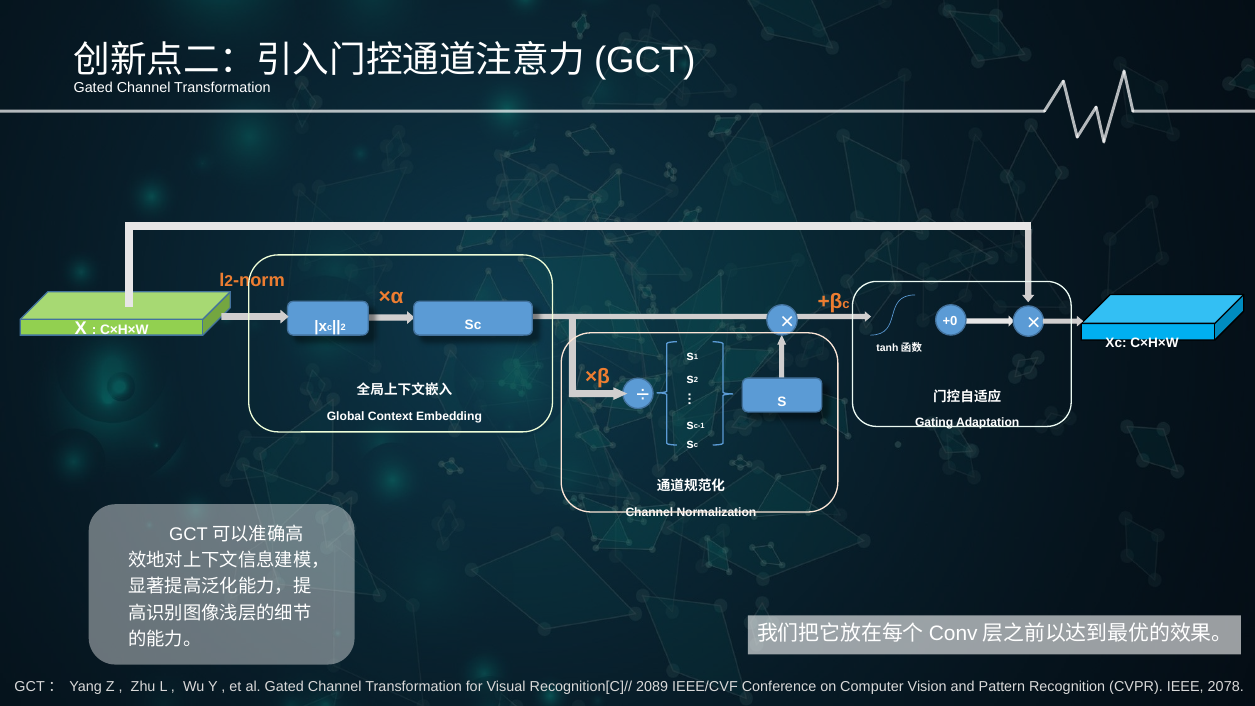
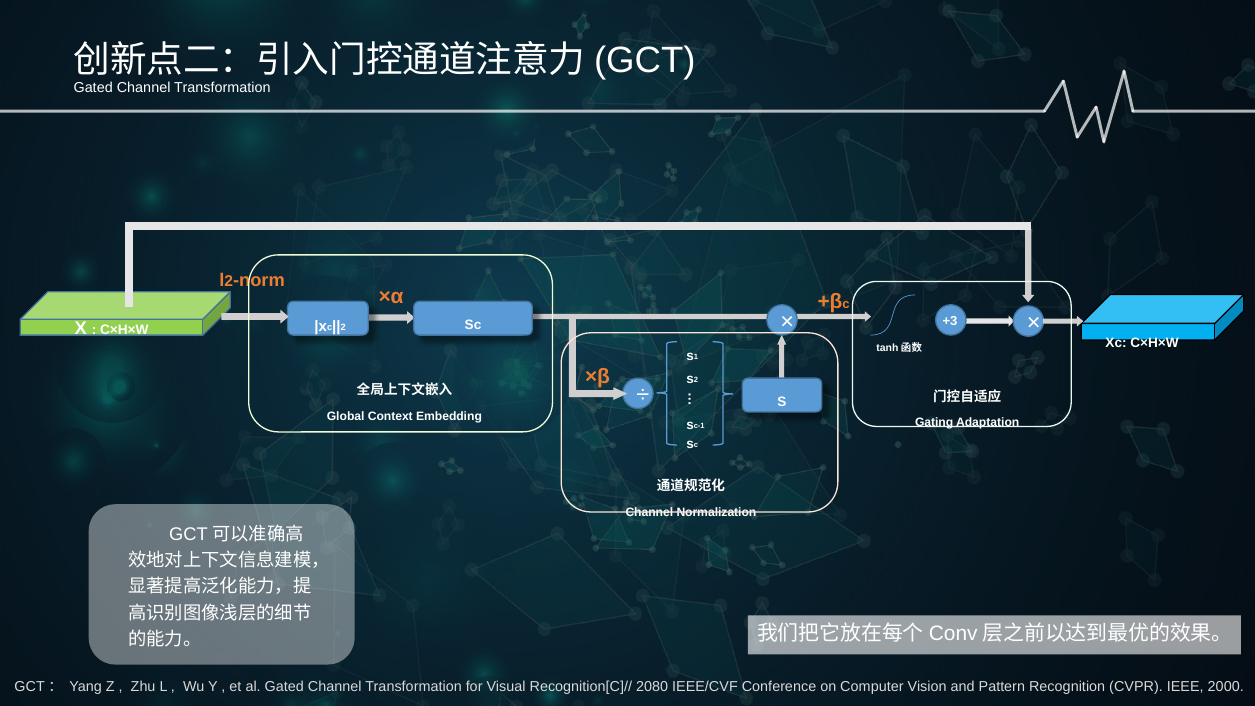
+0: +0 -> +3
2089: 2089 -> 2080
2078: 2078 -> 2000
